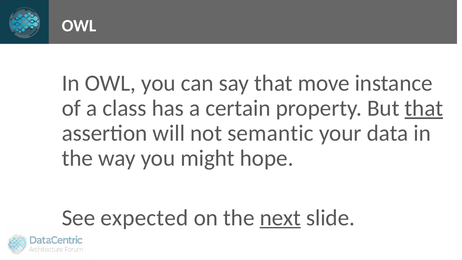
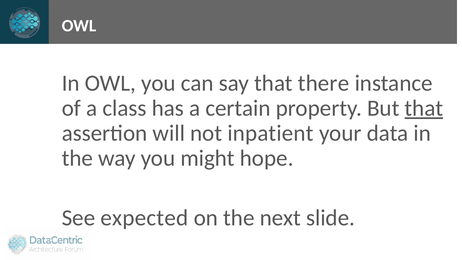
move: move -> there
semantic: semantic -> inpatient
next underline: present -> none
